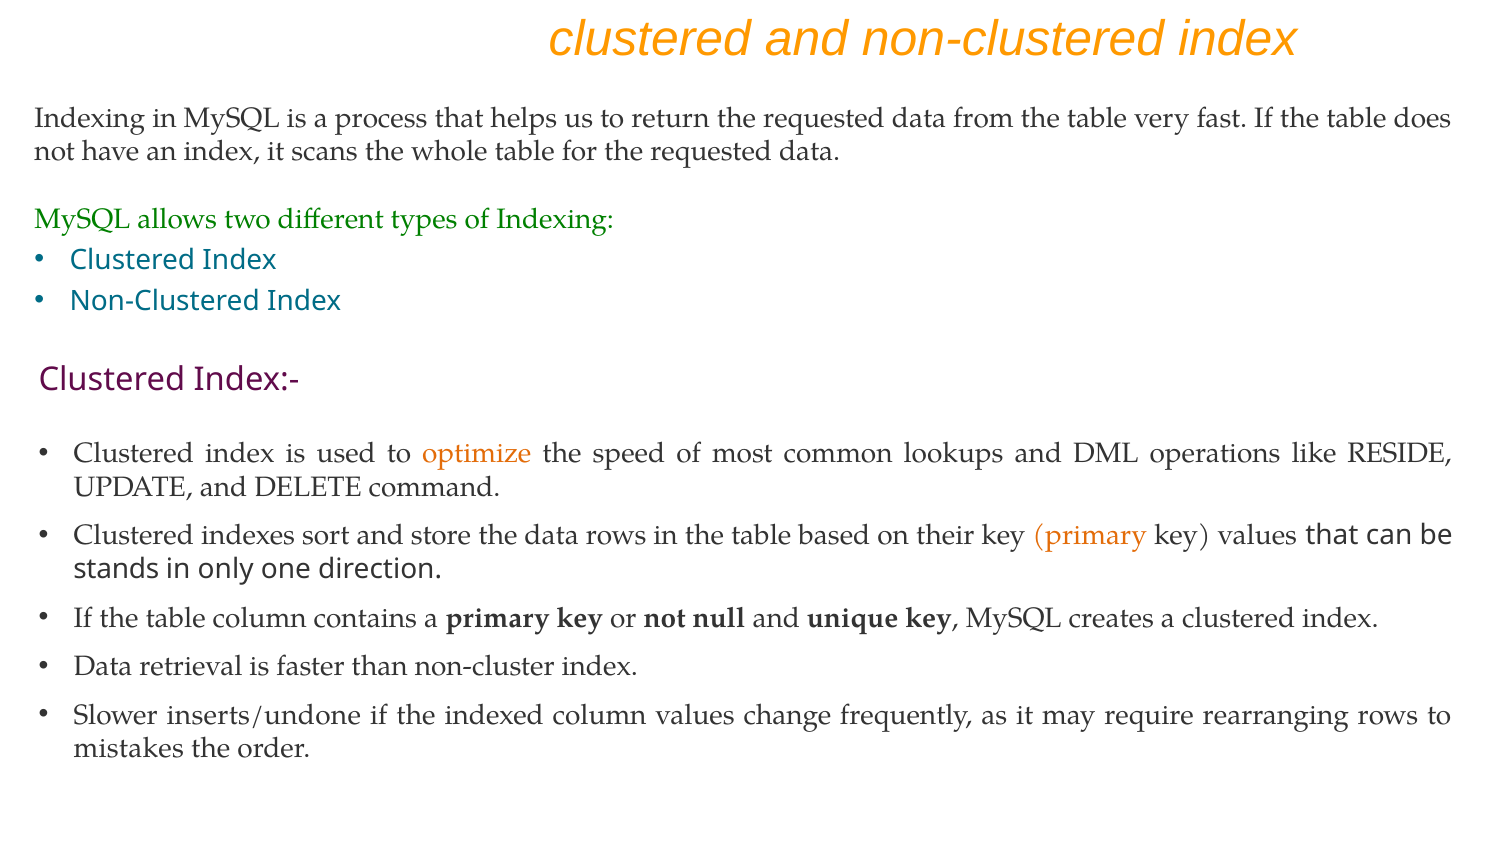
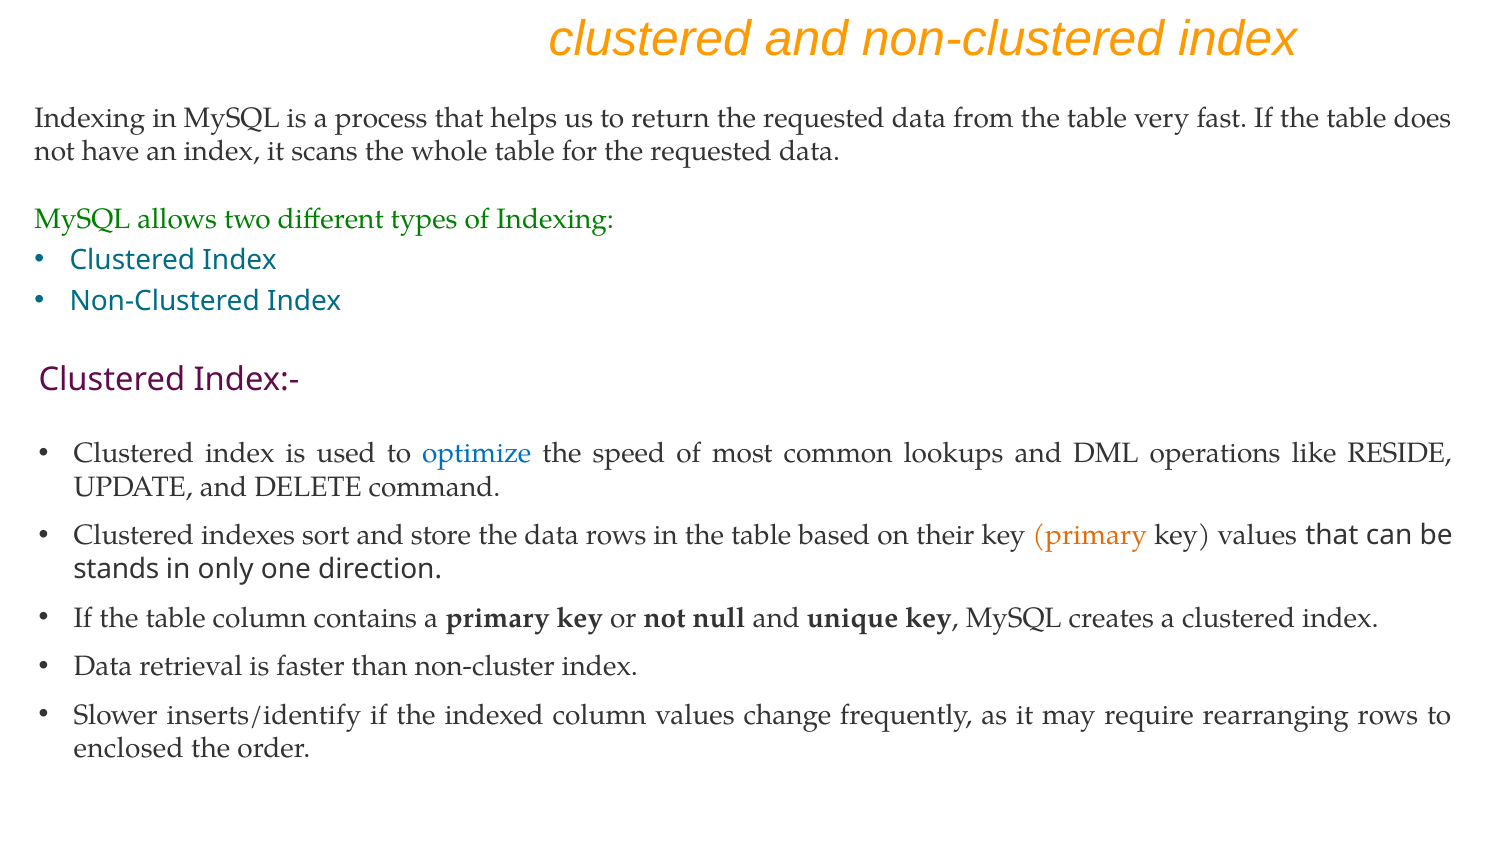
optimize colour: orange -> blue
inserts/undone: inserts/undone -> inserts/identify
mistakes: mistakes -> enclosed
